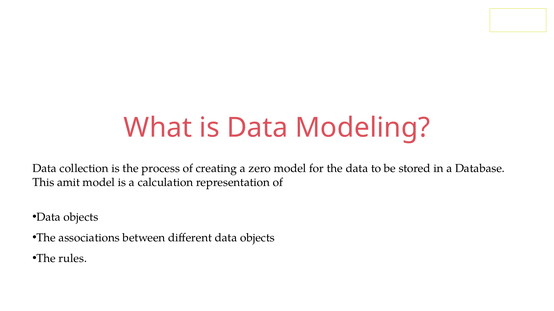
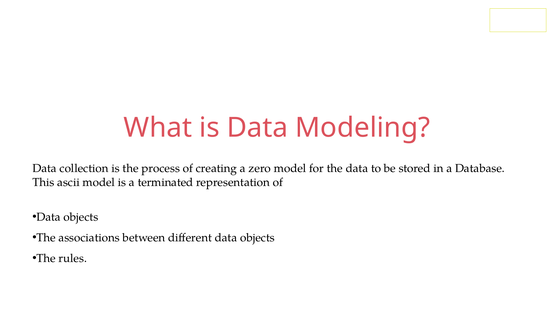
amit: amit -> ascii
calculation: calculation -> terminated
